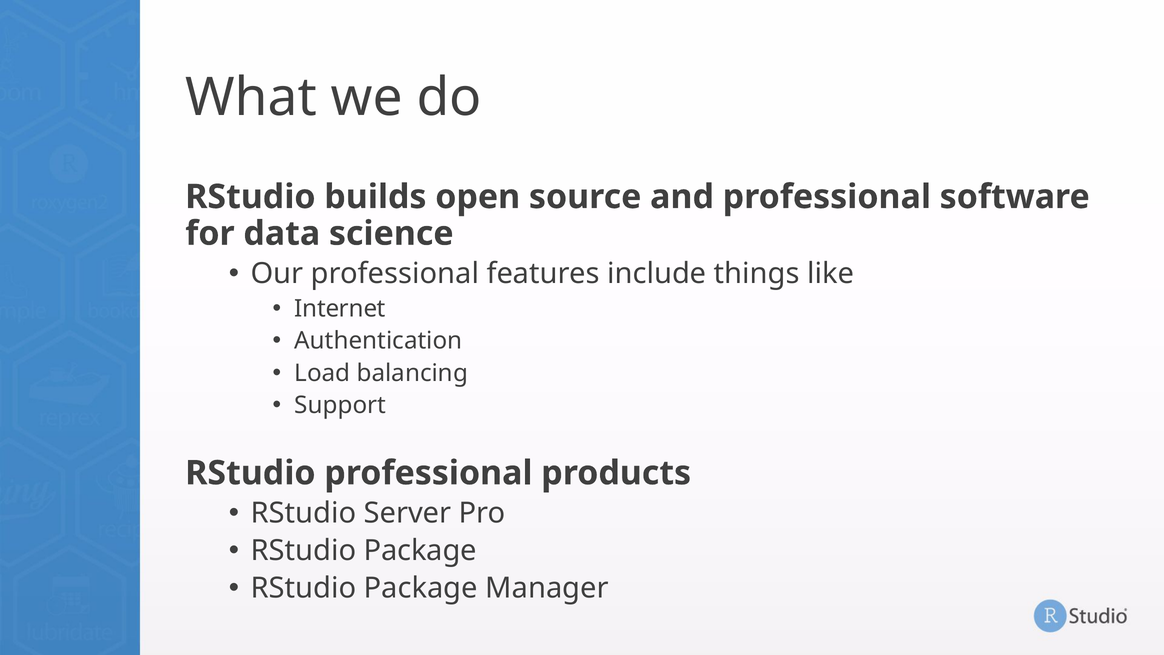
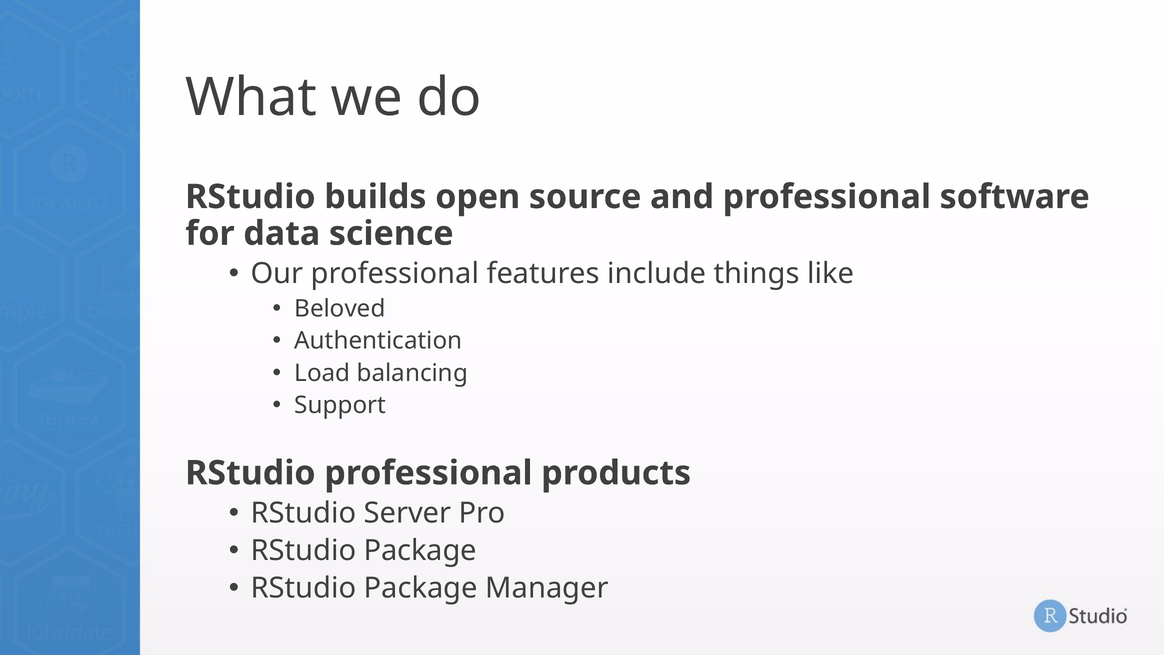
Internet: Internet -> Beloved
